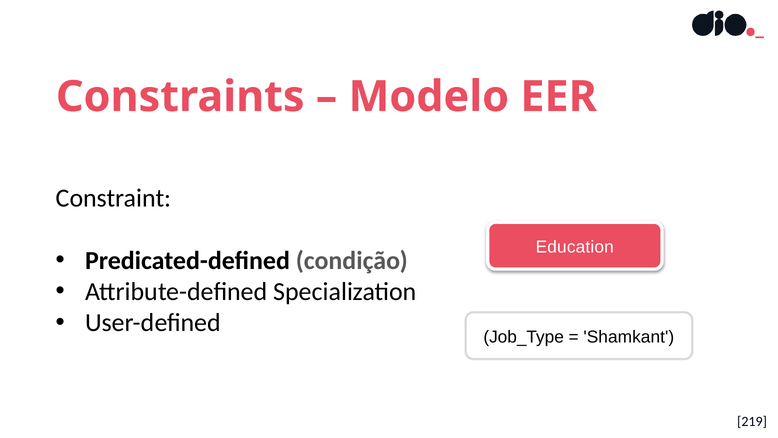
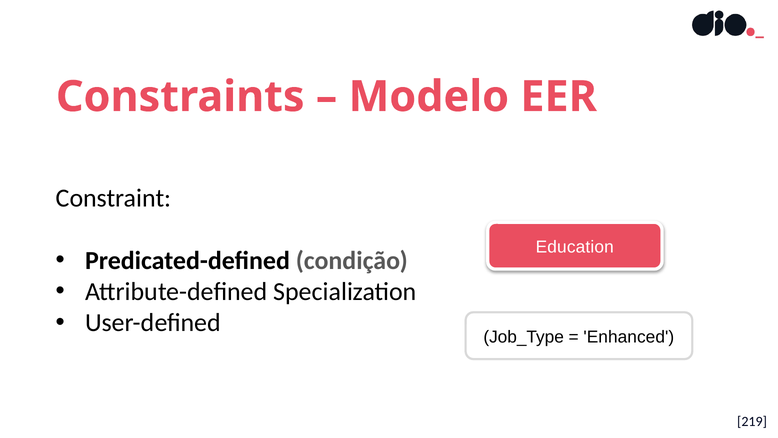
Shamkant: Shamkant -> Enhanced
